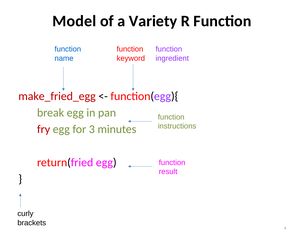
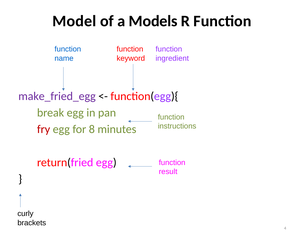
Variety: Variety -> Models
make_fried_egg colour: red -> purple
3: 3 -> 8
